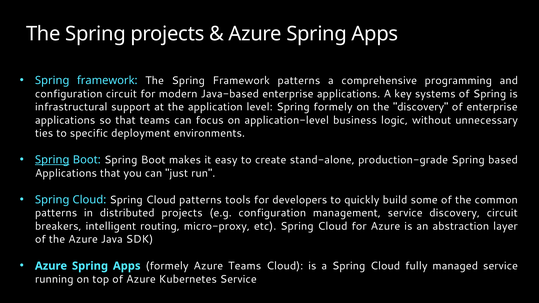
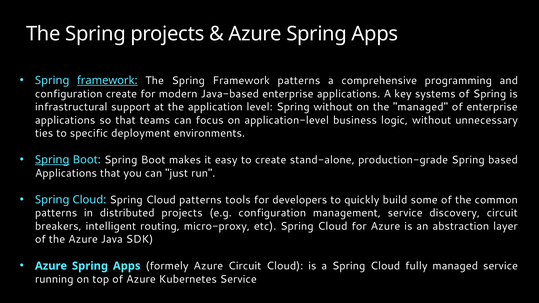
framework at (107, 80) underline: none -> present
configuration circuit: circuit -> create
Spring formely: formely -> without
the discovery: discovery -> managed
Azure Teams: Teams -> Circuit
